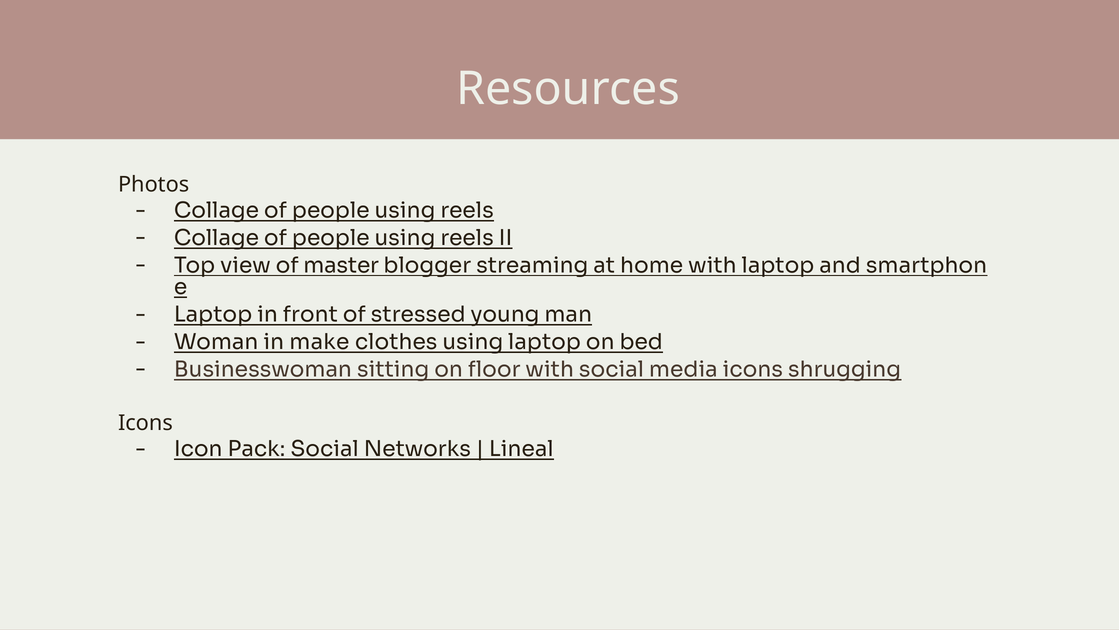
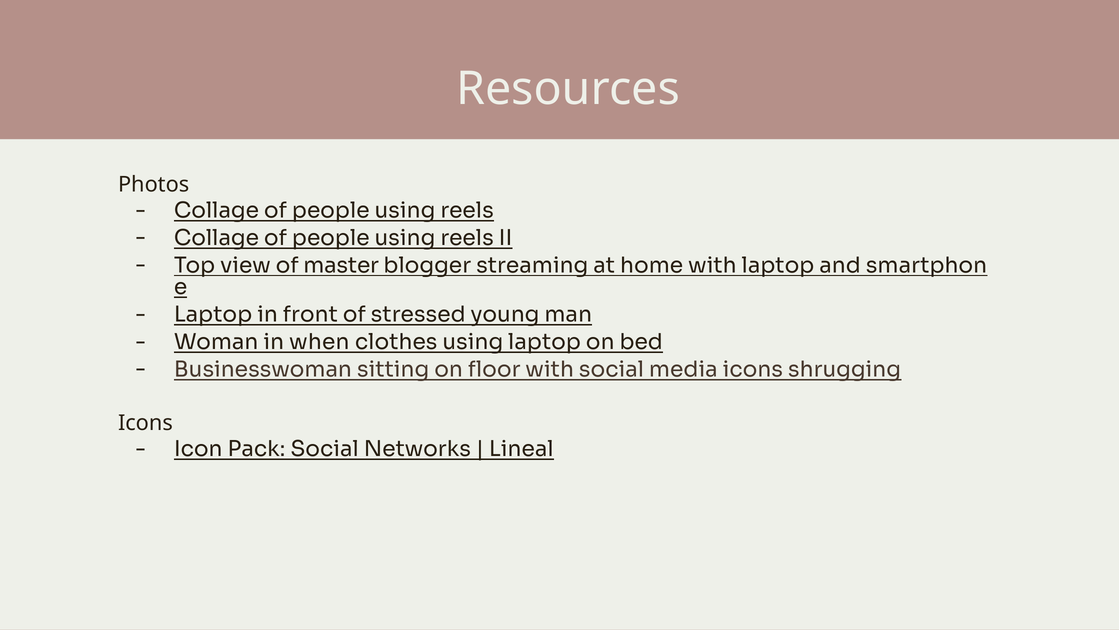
make: make -> when
